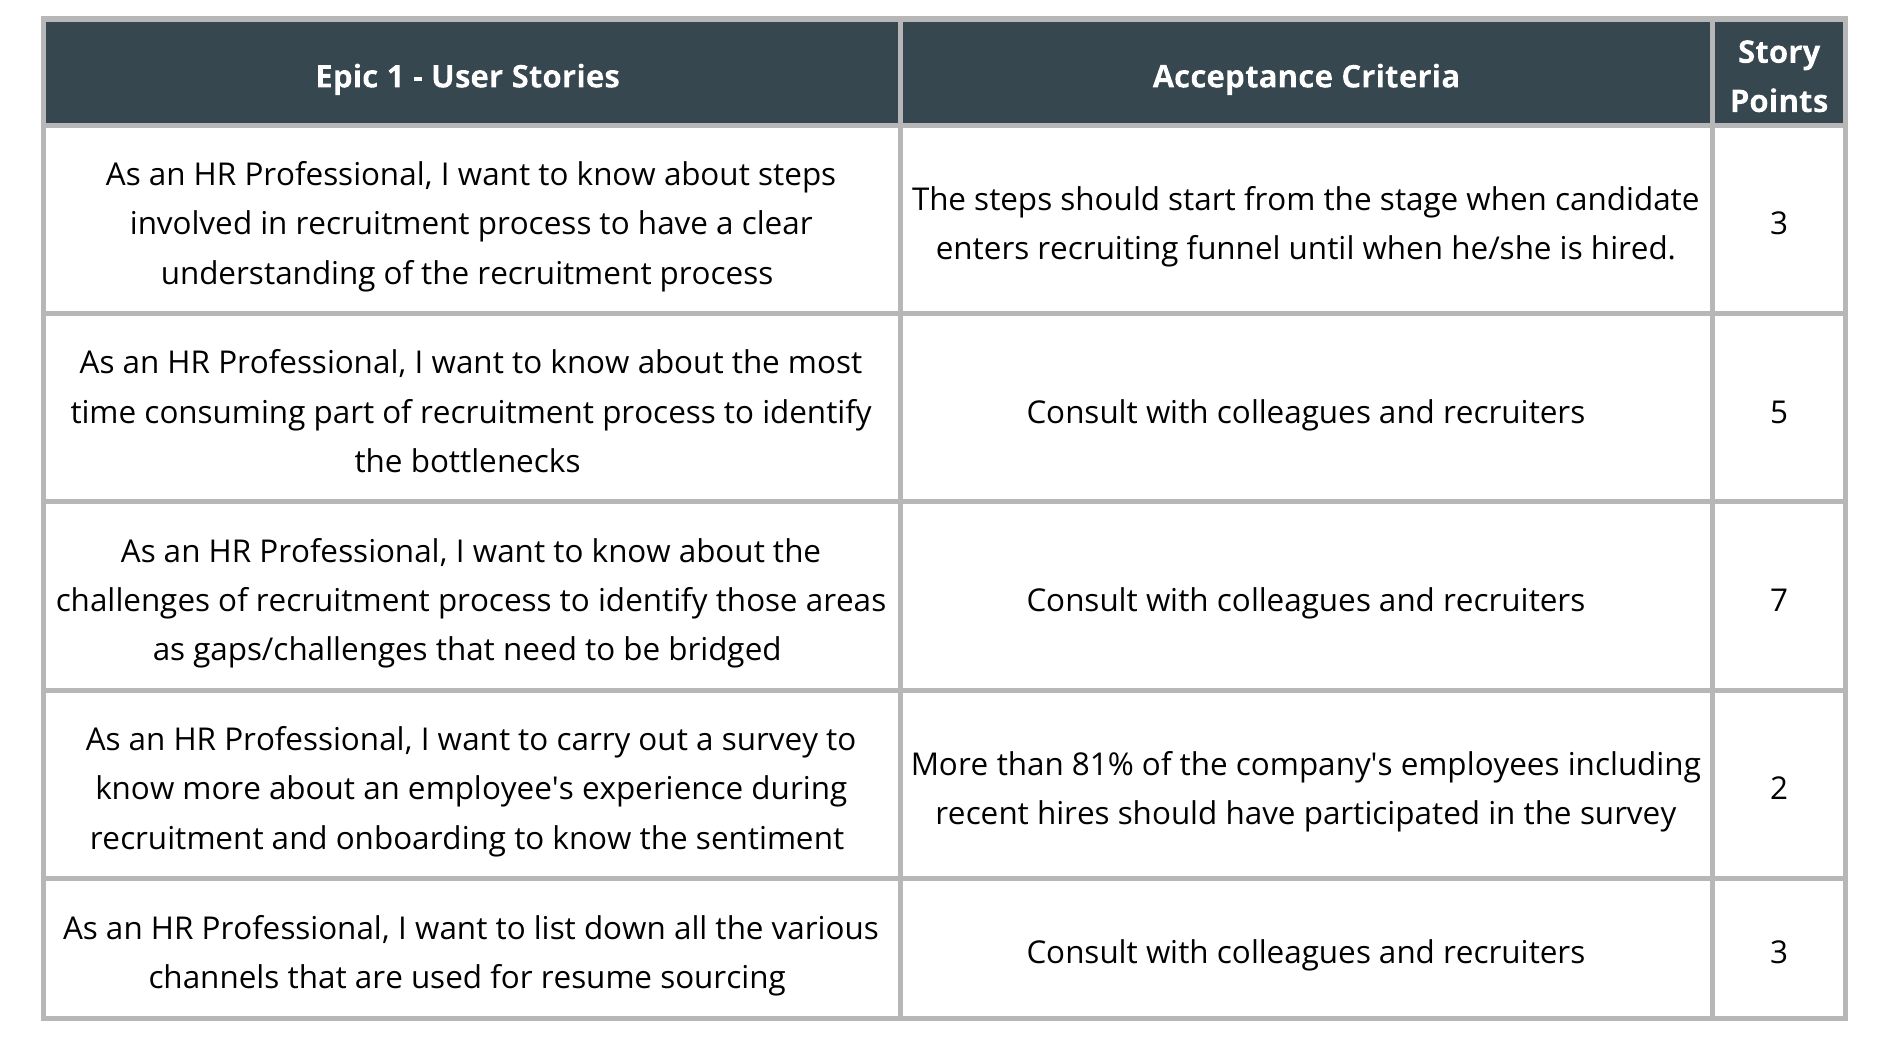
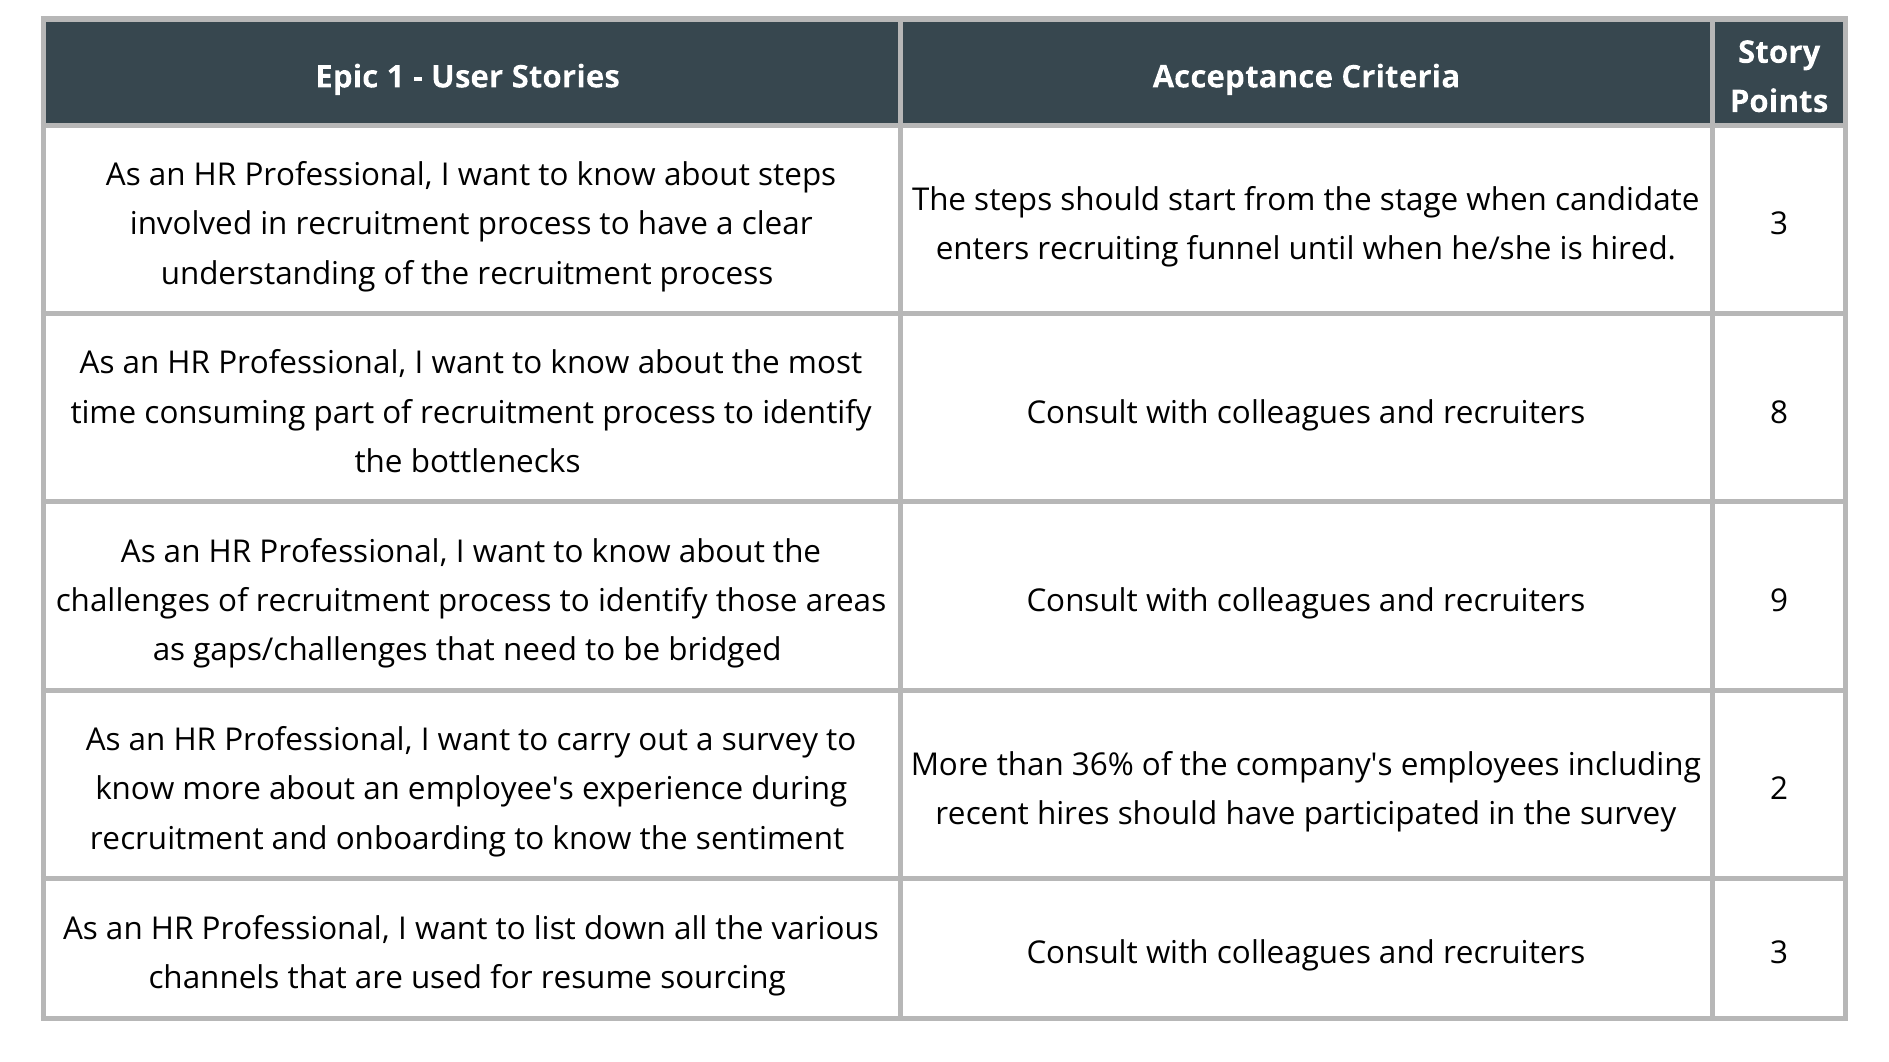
5: 5 -> 8
7: 7 -> 9
81%: 81% -> 36%
